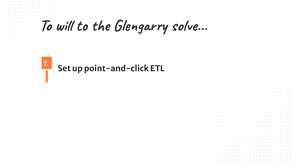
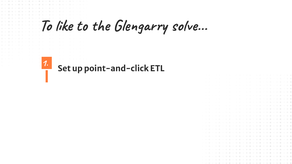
will: will -> like
